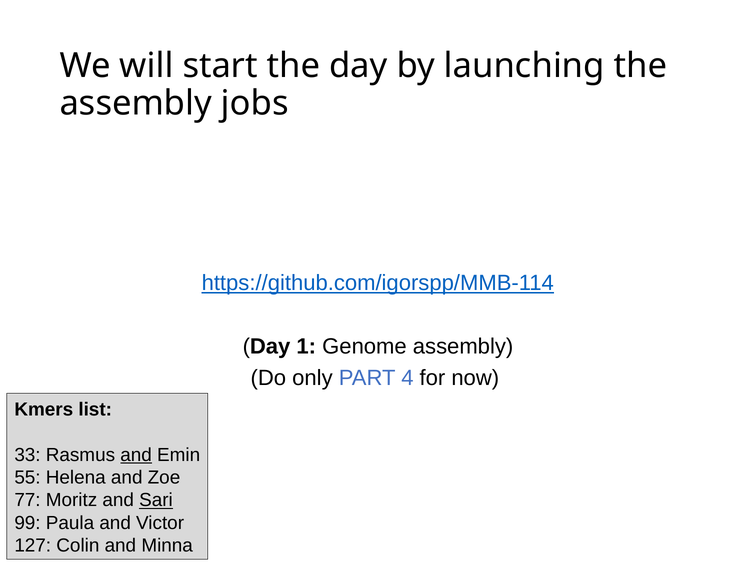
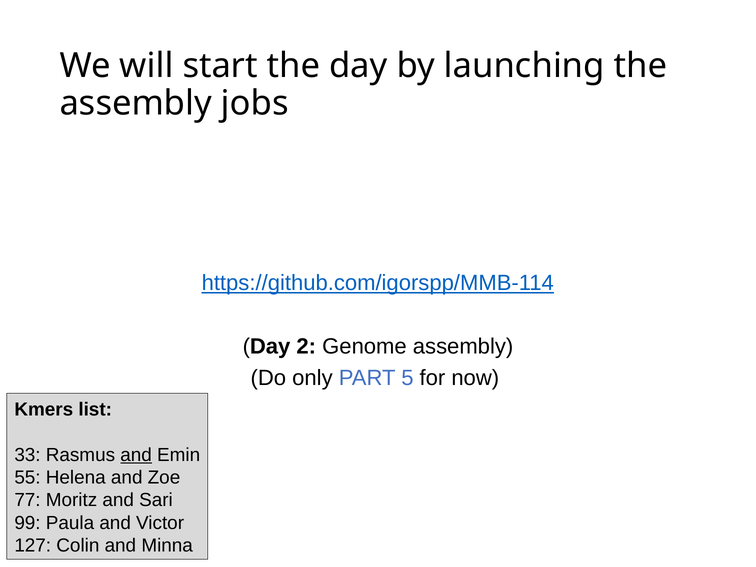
1: 1 -> 2
4: 4 -> 5
Sari underline: present -> none
